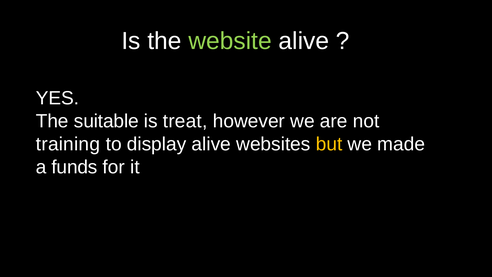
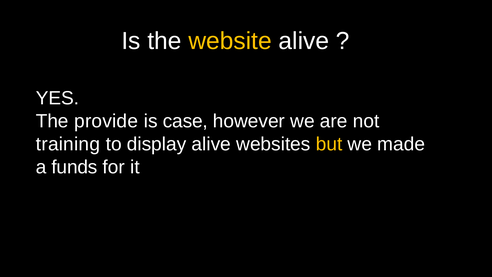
website colour: light green -> yellow
suitable: suitable -> provide
treat: treat -> case
